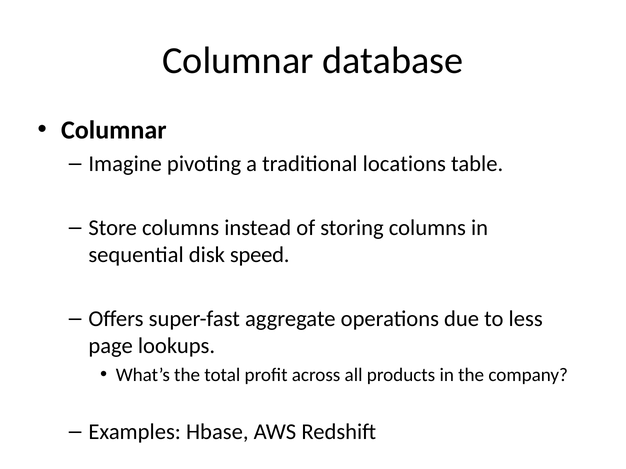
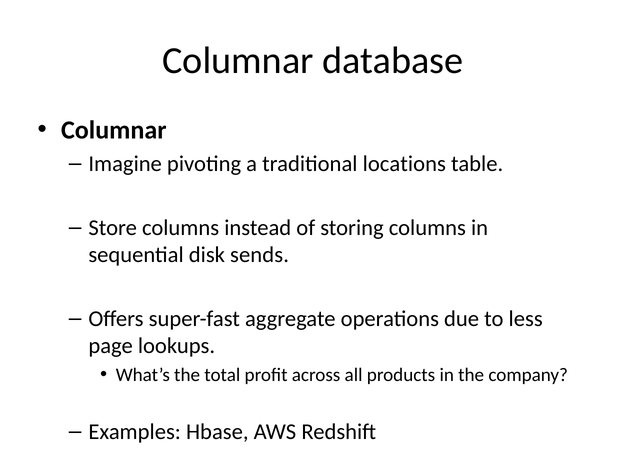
speed: speed -> sends
